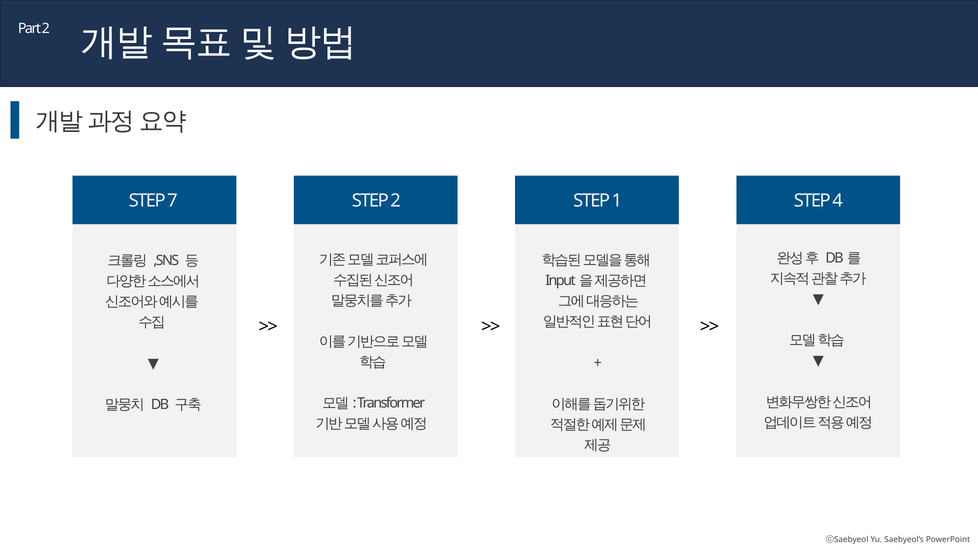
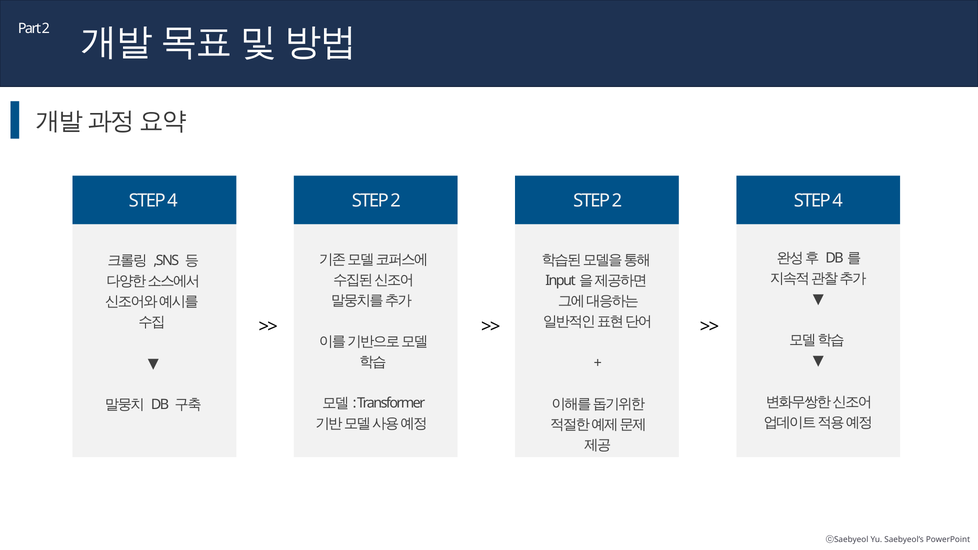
7 at (172, 201): 7 -> 4
2 STEP 1: 1 -> 2
